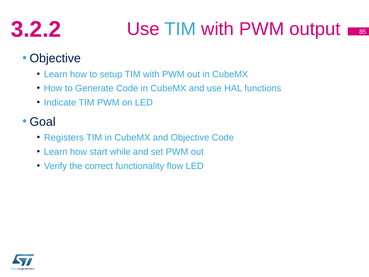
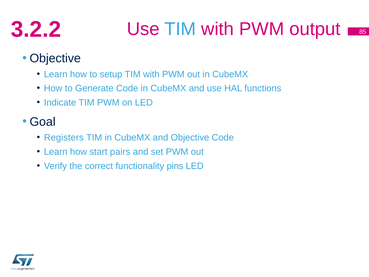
while: while -> pairs
flow: flow -> pins
